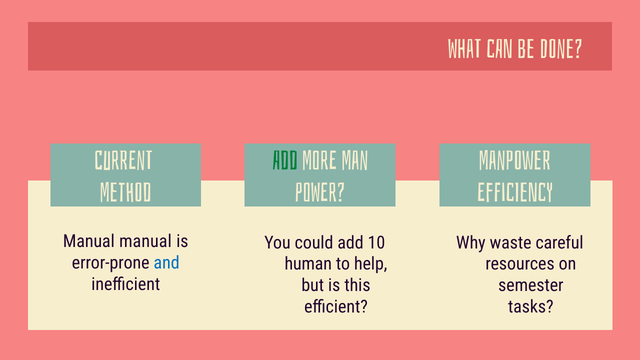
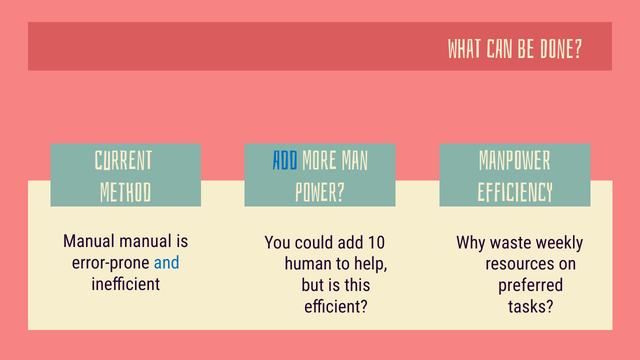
ADD at (285, 161) colour: green -> blue
careful: careful -> weekly
semester: semester -> preferred
